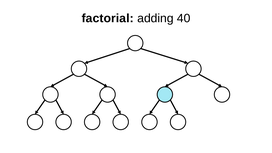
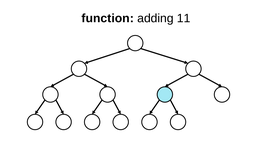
factorial: factorial -> function
40: 40 -> 11
